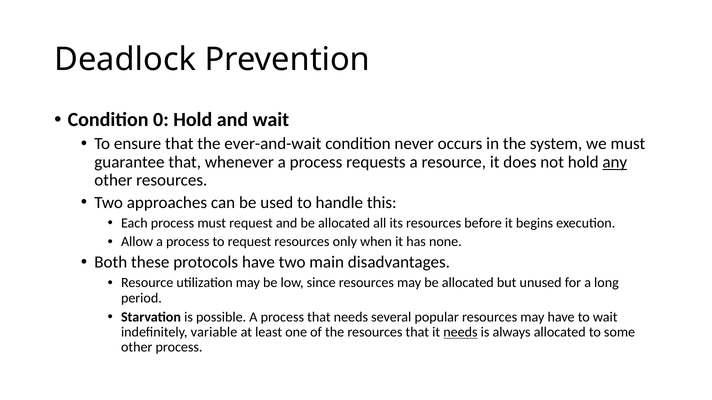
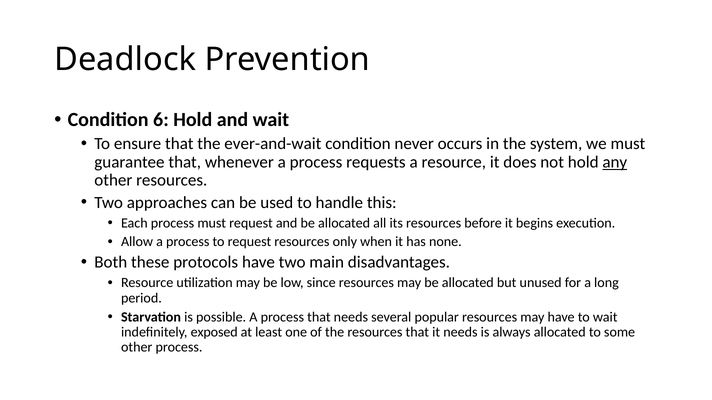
0: 0 -> 6
variable: variable -> exposed
needs at (460, 333) underline: present -> none
